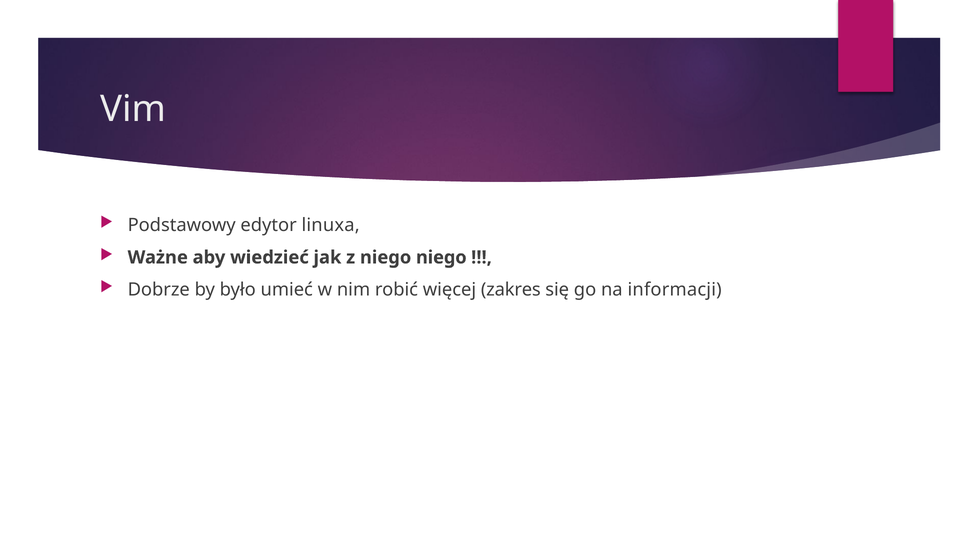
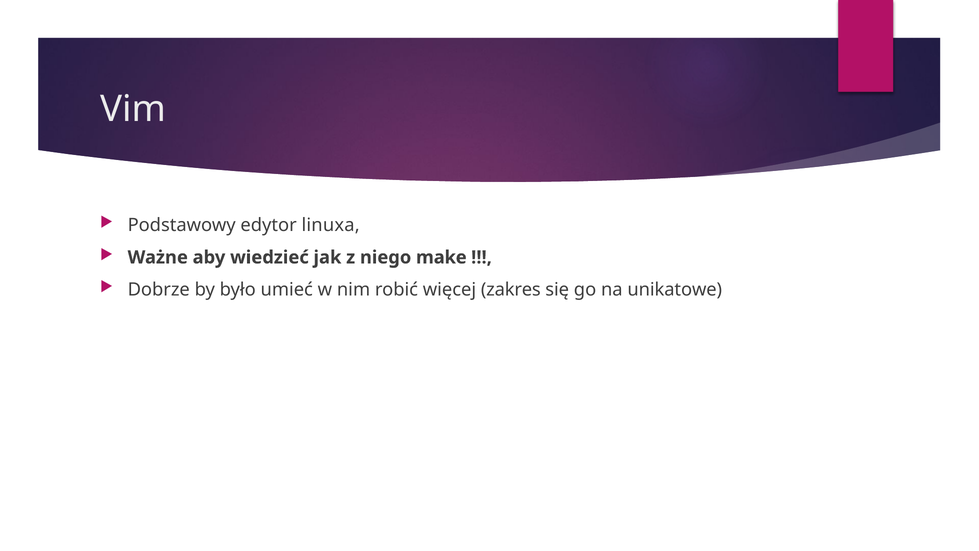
niego niego: niego -> make
informacji: informacji -> unikatowe
